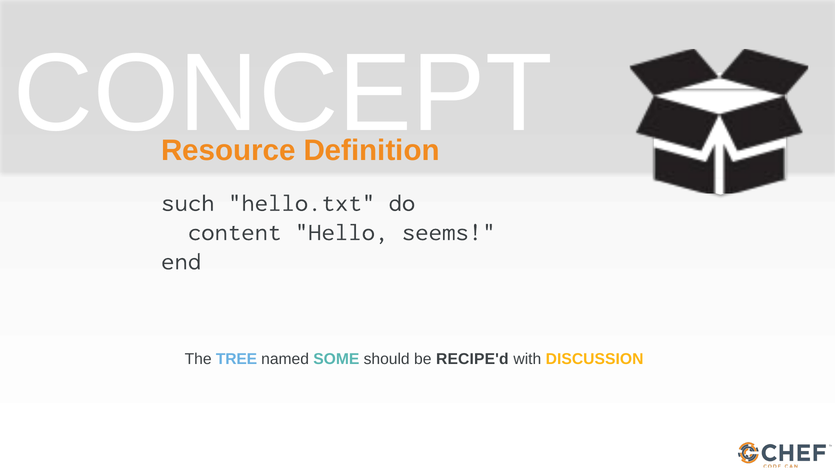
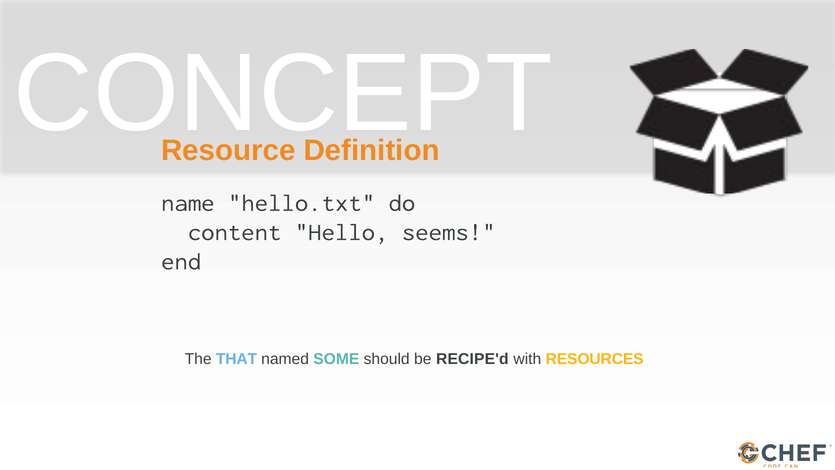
such: such -> name
TREE: TREE -> THAT
DISCUSSION: DISCUSSION -> RESOURCES
